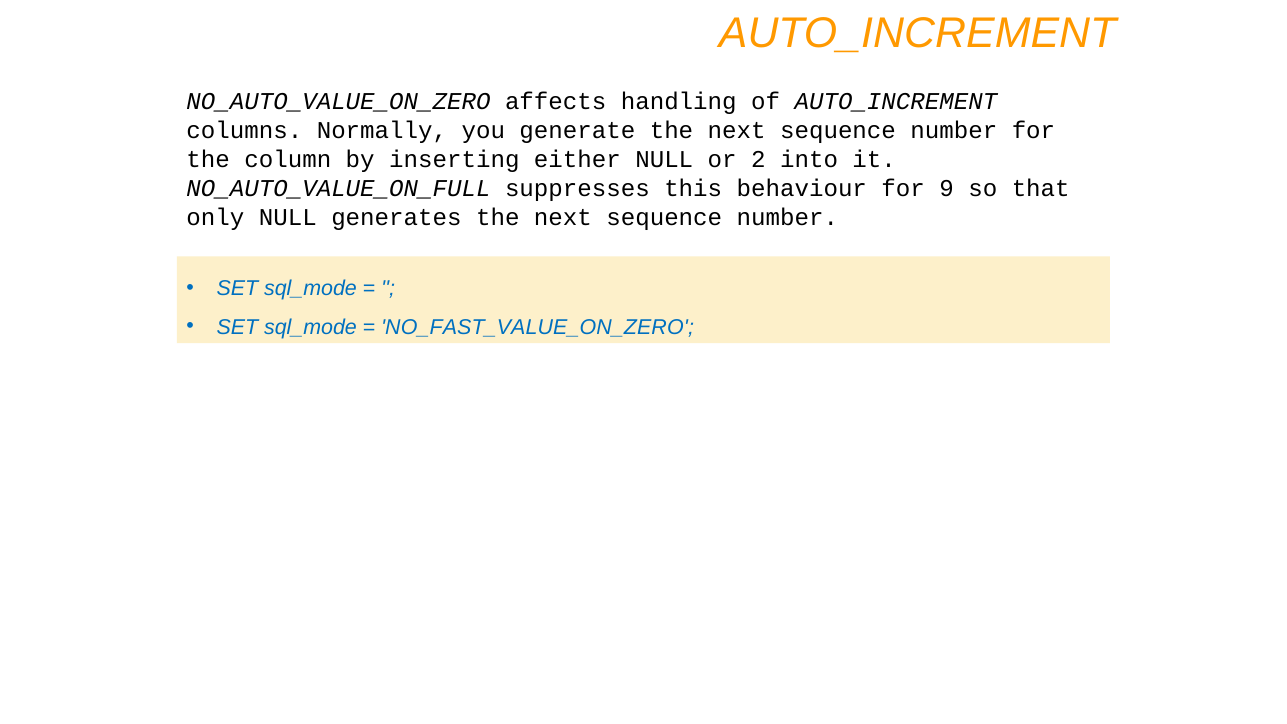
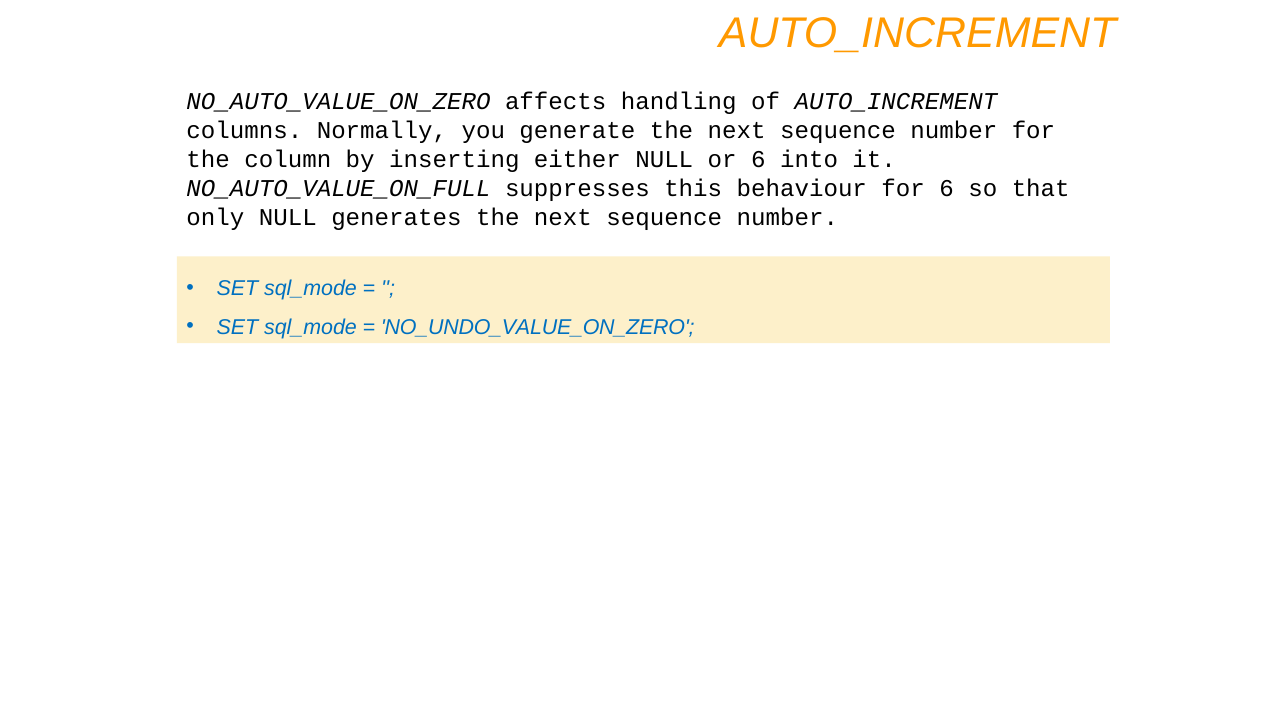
or 2: 2 -> 6
for 9: 9 -> 6
NO_FAST_VALUE_ON_ZERO: NO_FAST_VALUE_ON_ZERO -> NO_UNDO_VALUE_ON_ZERO
